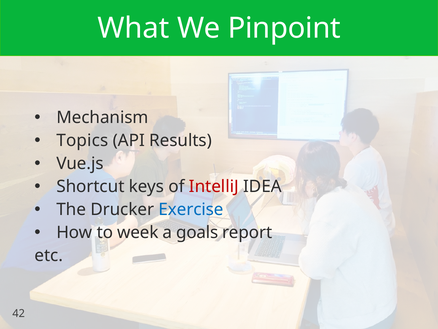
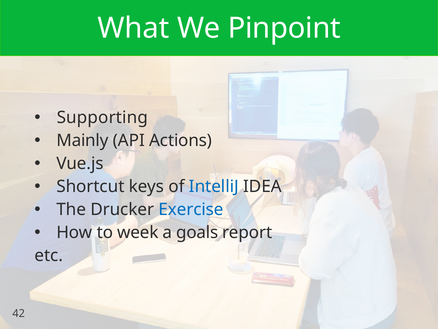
Mechanism: Mechanism -> Supporting
Topics: Topics -> Mainly
Results: Results -> Actions
IntelliJ colour: red -> blue
